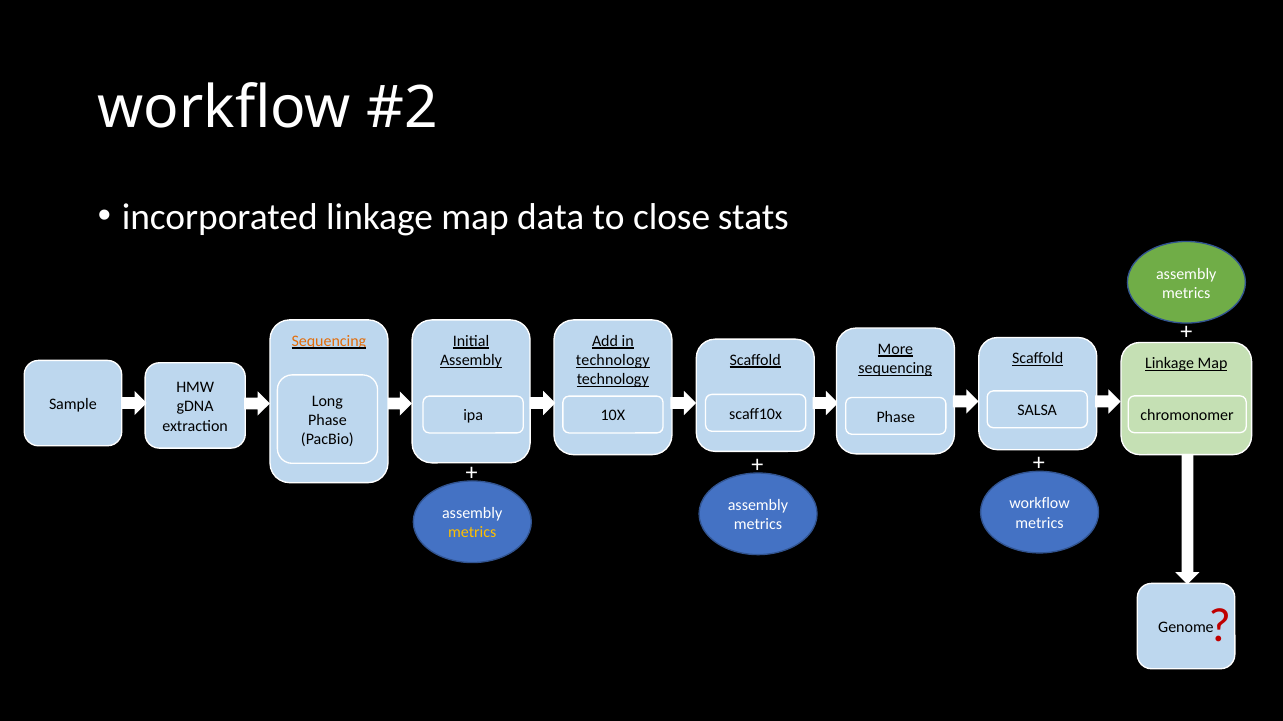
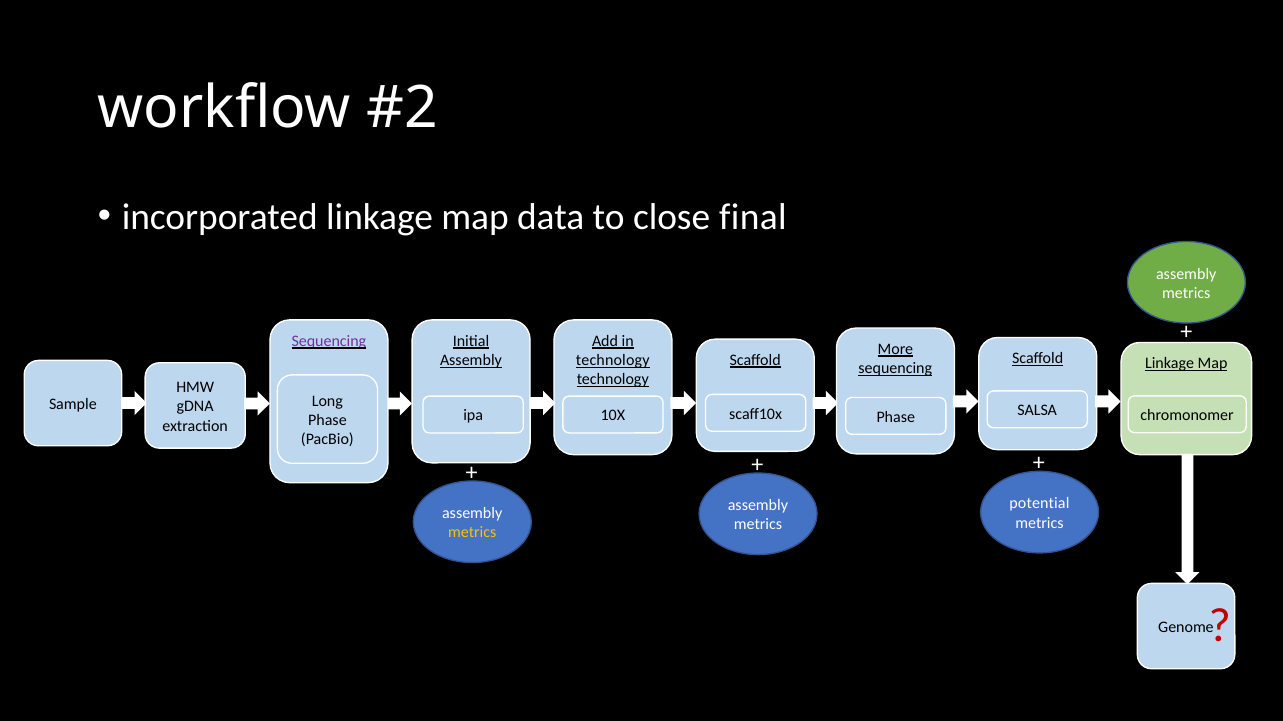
stats: stats -> final
Sequencing at (329, 341) colour: orange -> purple
workflow at (1040, 504): workflow -> potential
